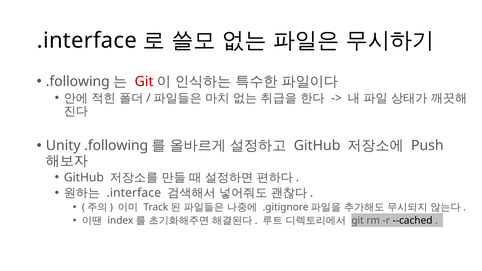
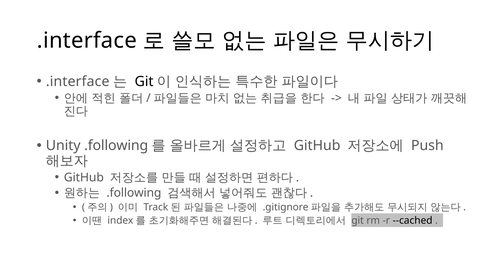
.following at (78, 81): .following -> .interface
Git at (144, 81) colour: red -> black
.interface at (134, 193): .interface -> .following
